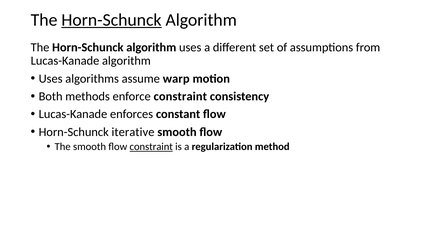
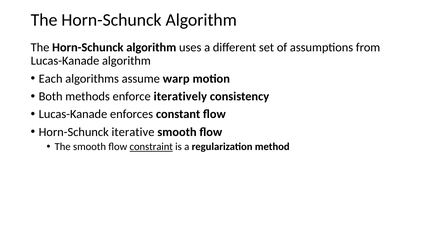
Horn-Schunck at (111, 20) underline: present -> none
Uses at (51, 79): Uses -> Each
enforce constraint: constraint -> iteratively
